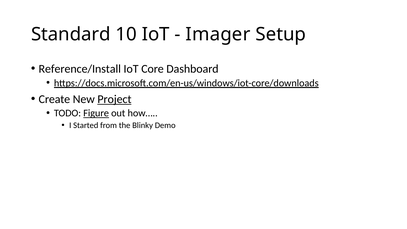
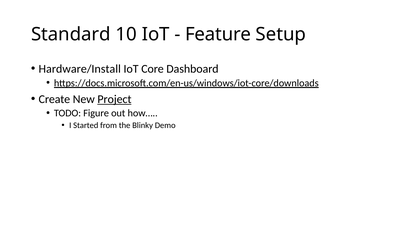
Imager: Imager -> Feature
Reference/Install: Reference/Install -> Hardware/Install
Figure underline: present -> none
